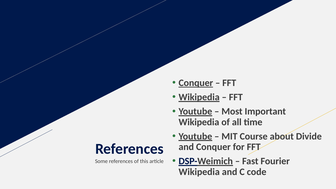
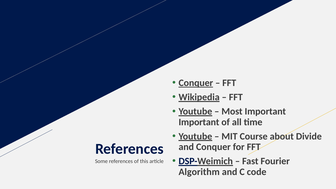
Wikipedia at (199, 122): Wikipedia -> Important
Wikipedia at (199, 172): Wikipedia -> Algorithm
